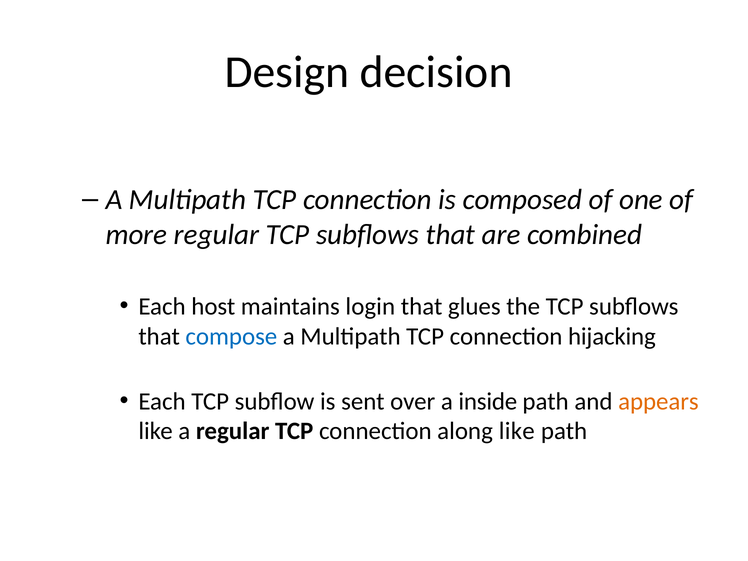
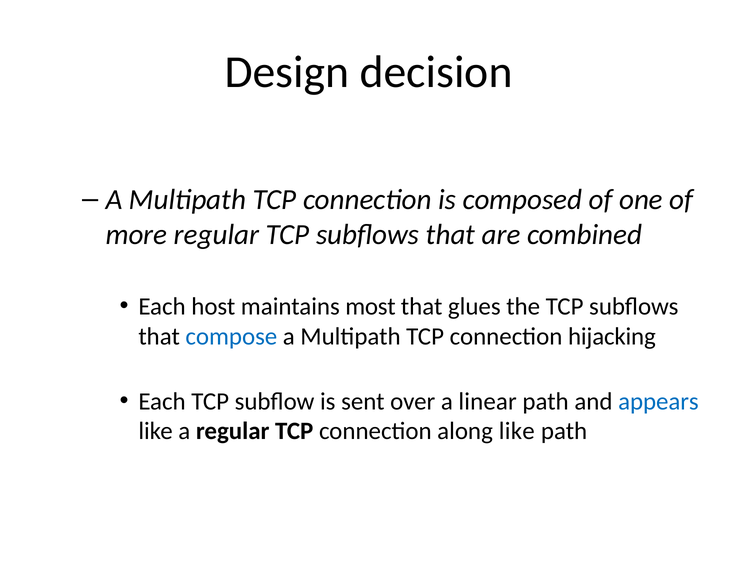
login: login -> most
inside: inside -> linear
appears colour: orange -> blue
